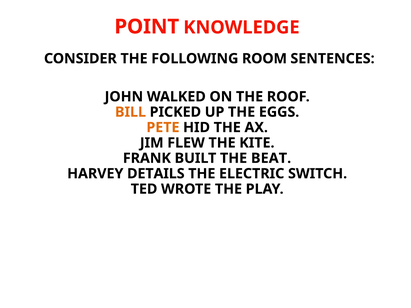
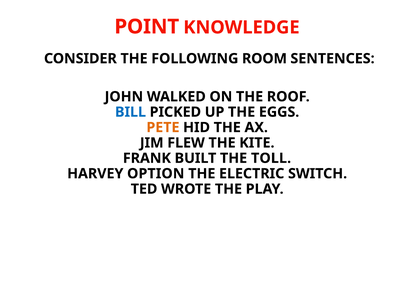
BILL colour: orange -> blue
BEAT: BEAT -> TOLL
DETAILS: DETAILS -> OPTION
